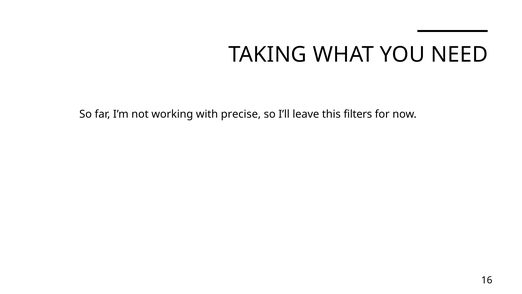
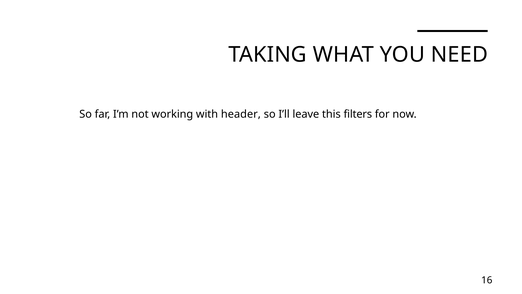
precise: precise -> header
